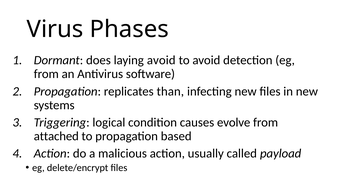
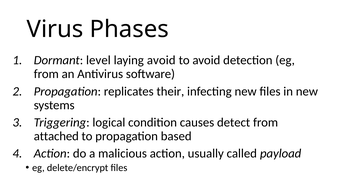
does: does -> level
than: than -> their
evolve: evolve -> detect
